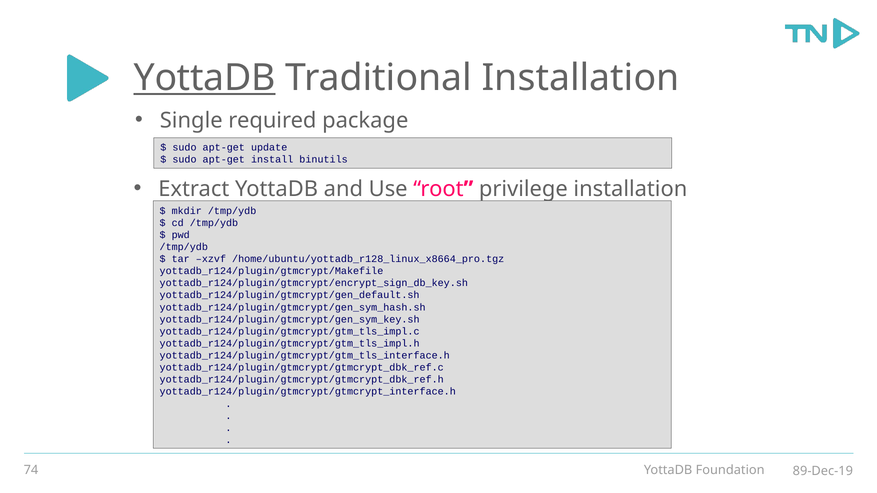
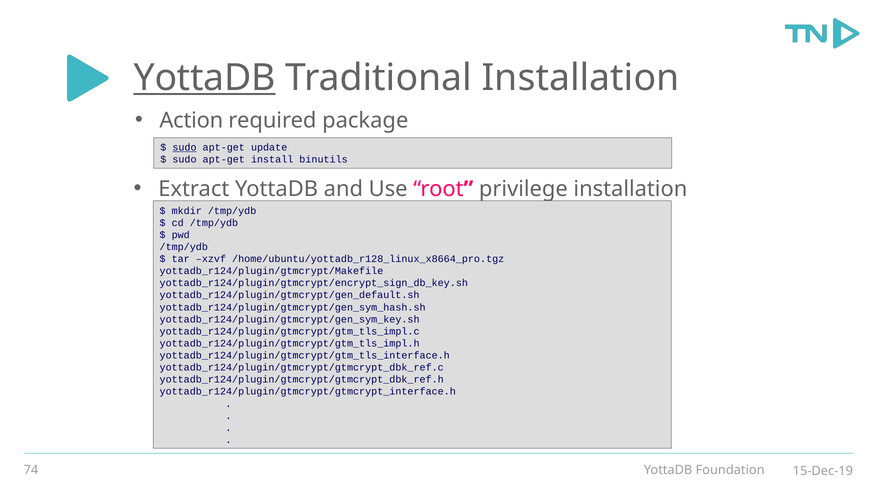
Single: Single -> Action
sudo at (184, 148) underline: none -> present
89-Dec-19: 89-Dec-19 -> 15-Dec-19
